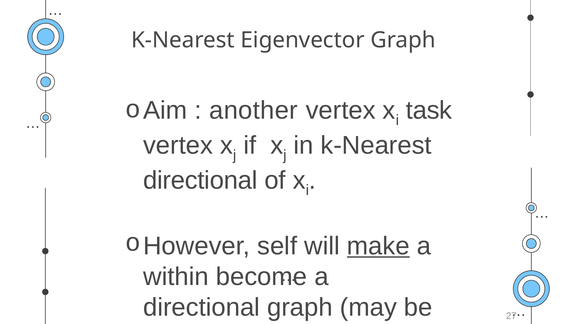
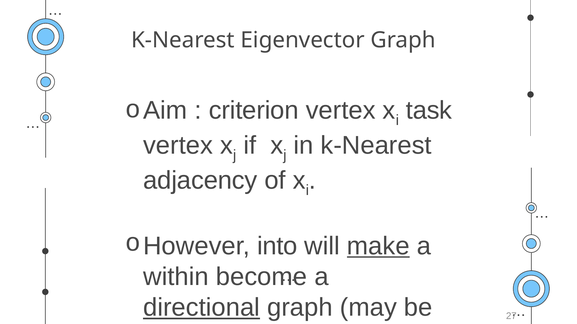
another: another -> criterion
directional at (200, 181): directional -> adjacency
self: self -> into
directional at (202, 308) underline: none -> present
